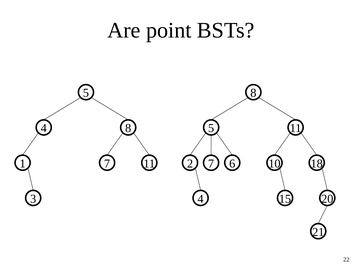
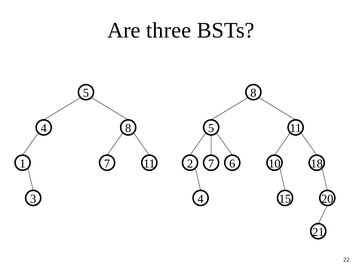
point: point -> three
